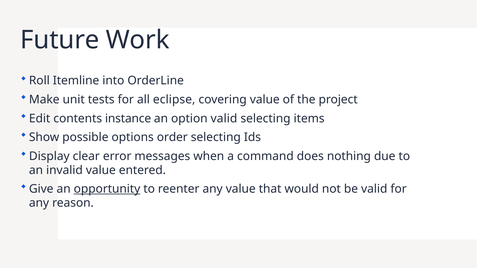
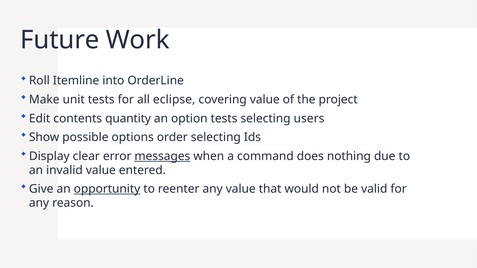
instance: instance -> quantity
option valid: valid -> tests
items: items -> users
messages underline: none -> present
